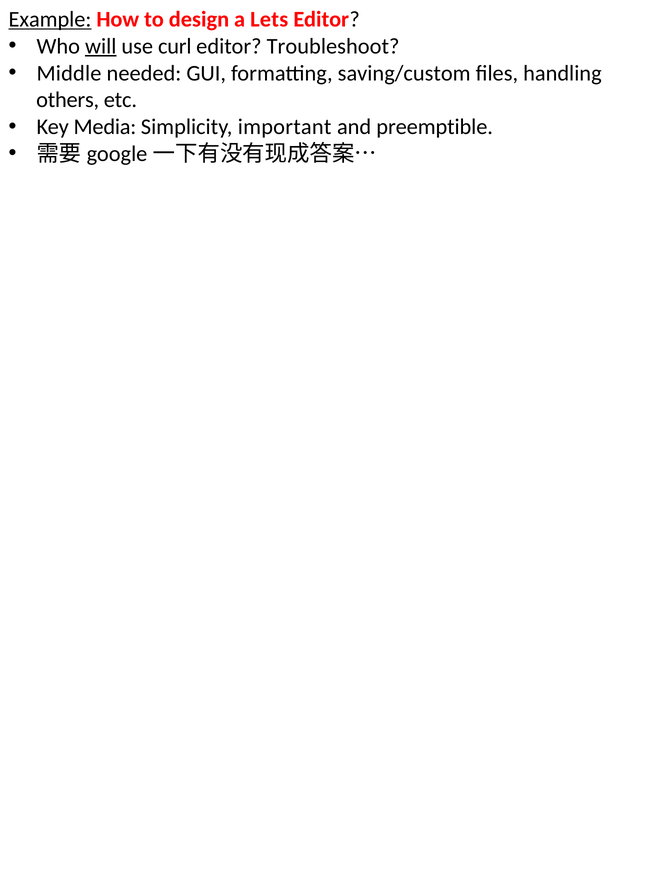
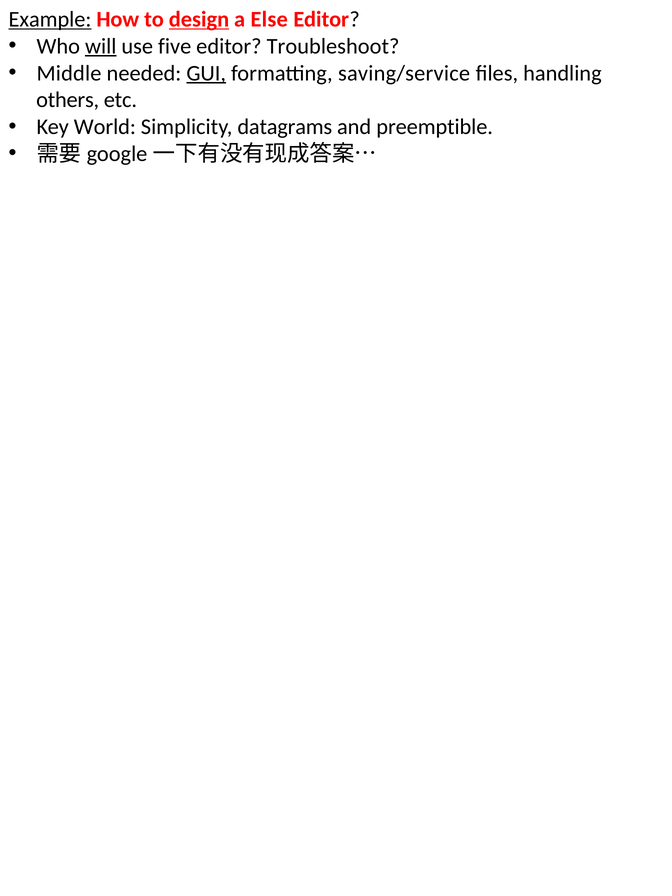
design underline: none -> present
Lets: Lets -> Else
curl: curl -> five
GUI underline: none -> present
saving/custom: saving/custom -> saving/service
Media: Media -> World
important: important -> datagrams
